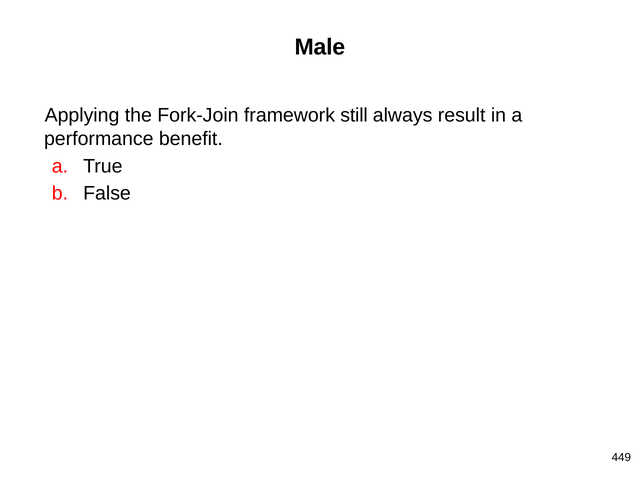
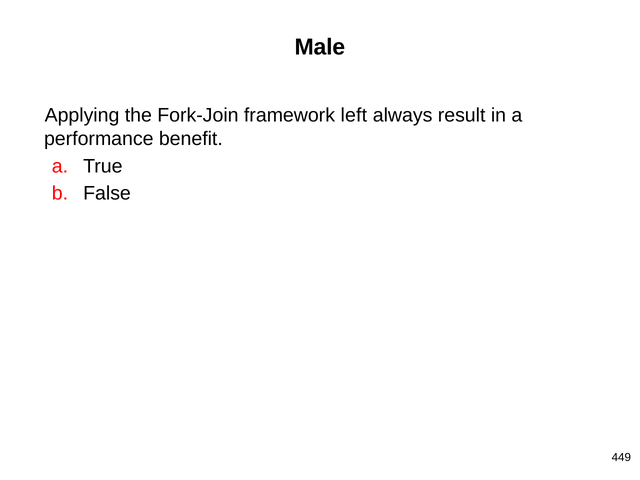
still: still -> left
